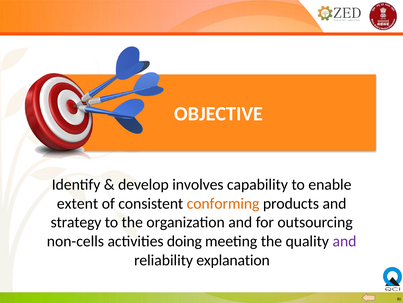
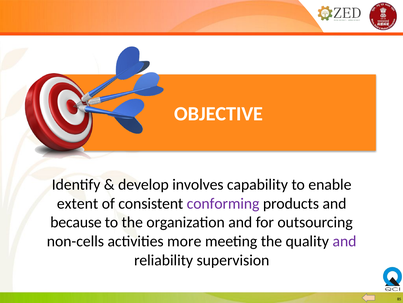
conforming colour: orange -> purple
strategy: strategy -> because
doing: doing -> more
explanation: explanation -> supervision
